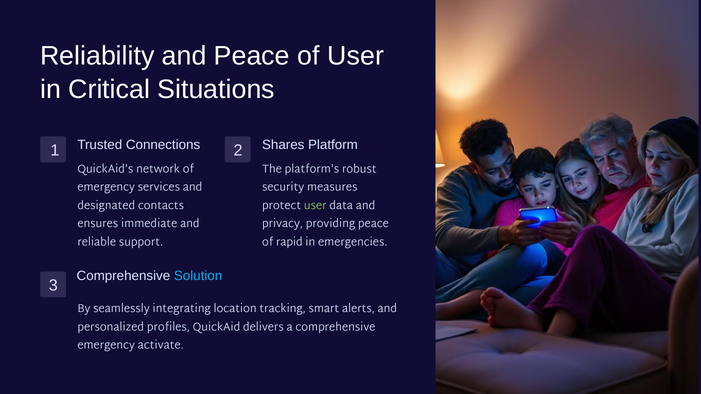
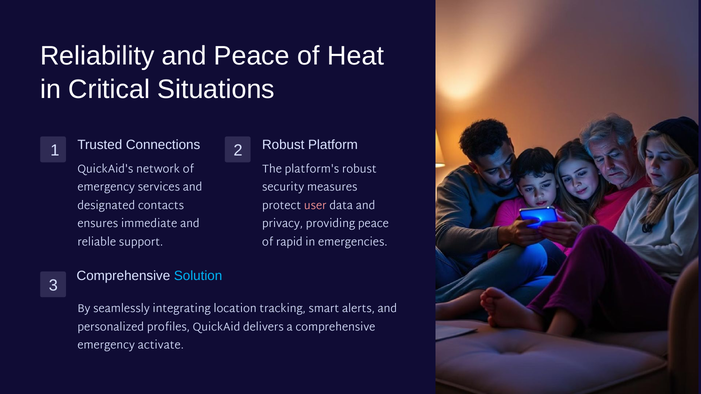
of User: User -> Heat
2 Shares: Shares -> Robust
user at (315, 205) colour: light green -> pink
